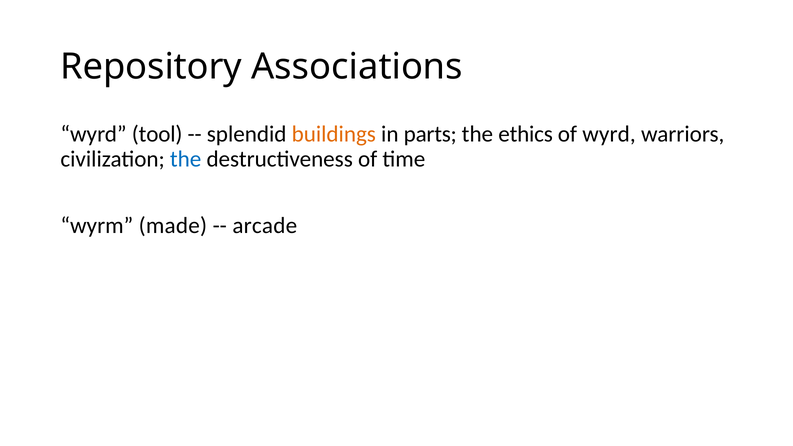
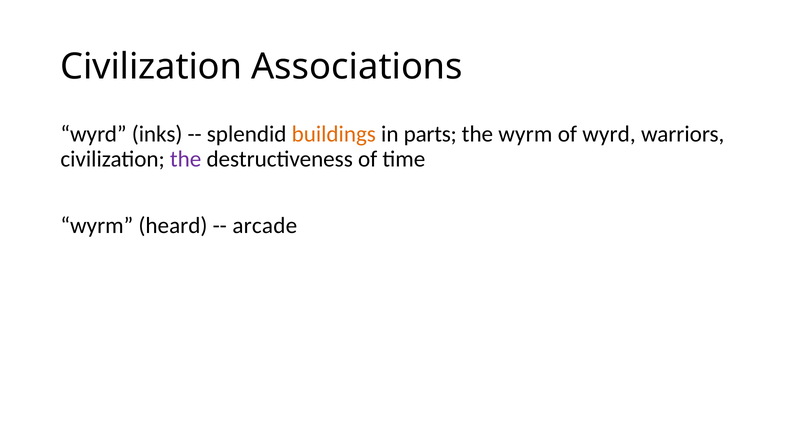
Repository at (151, 67): Repository -> Civilization
tool: tool -> inks
the ethics: ethics -> wyrm
the at (186, 159) colour: blue -> purple
made: made -> heard
